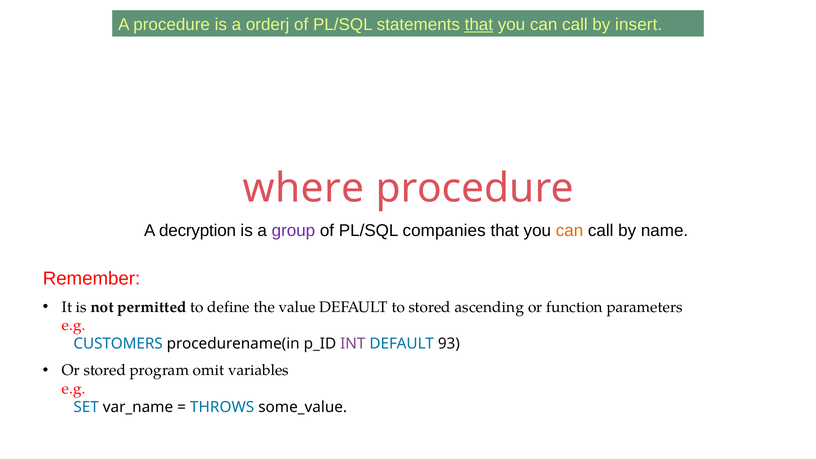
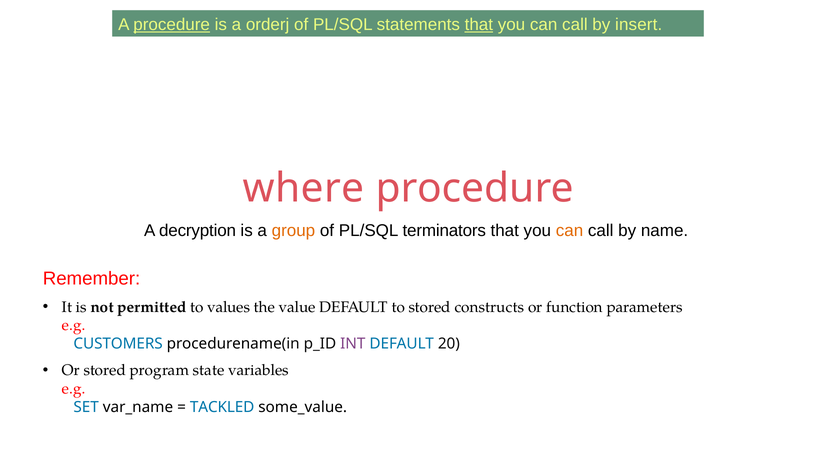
procedure at (172, 25) underline: none -> present
group colour: purple -> orange
companies: companies -> terminators
define: define -> values
ascending: ascending -> constructs
93: 93 -> 20
omit: omit -> state
THROWS: THROWS -> TACKLED
